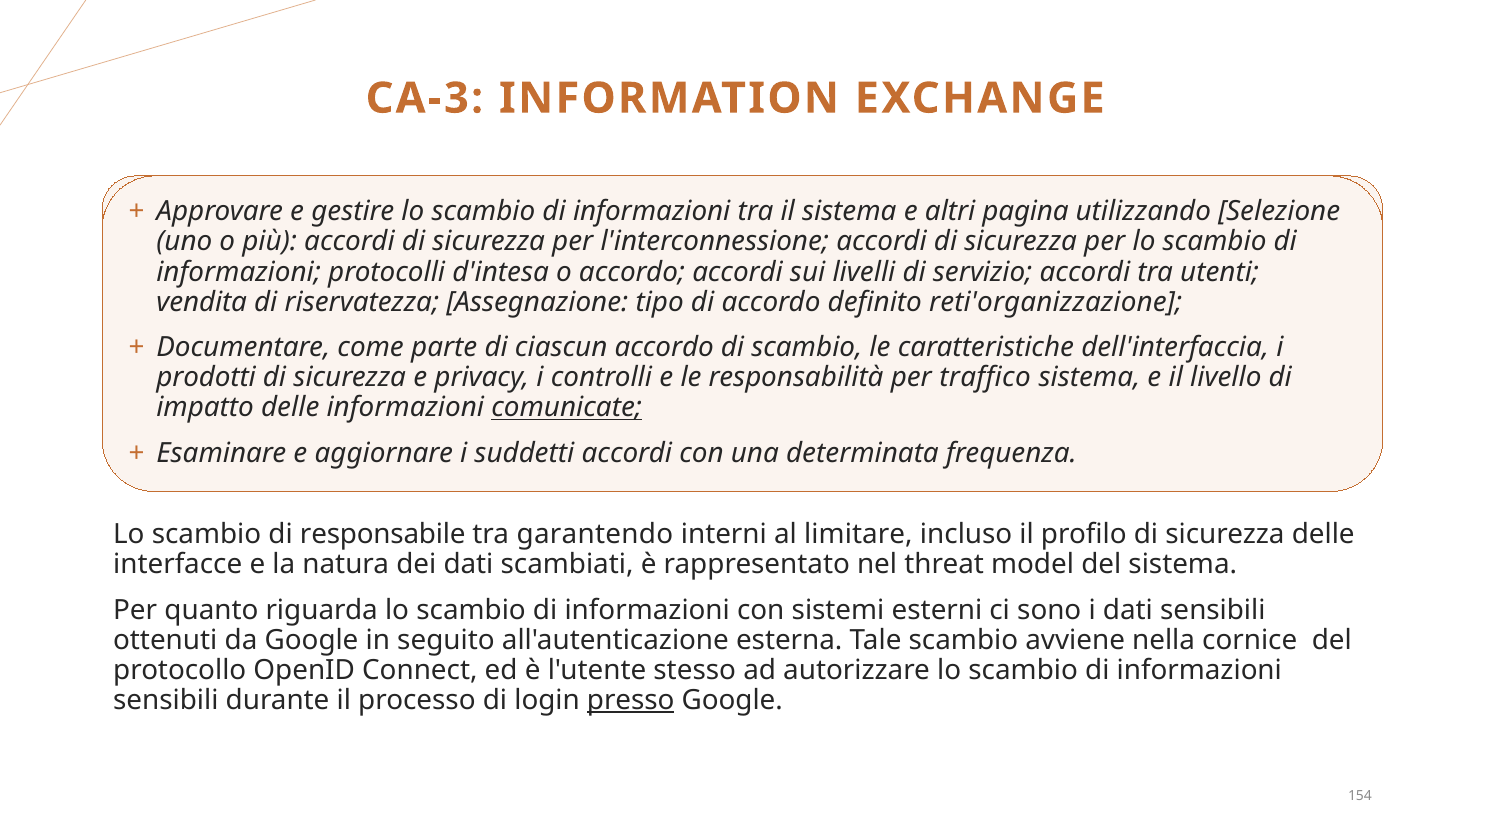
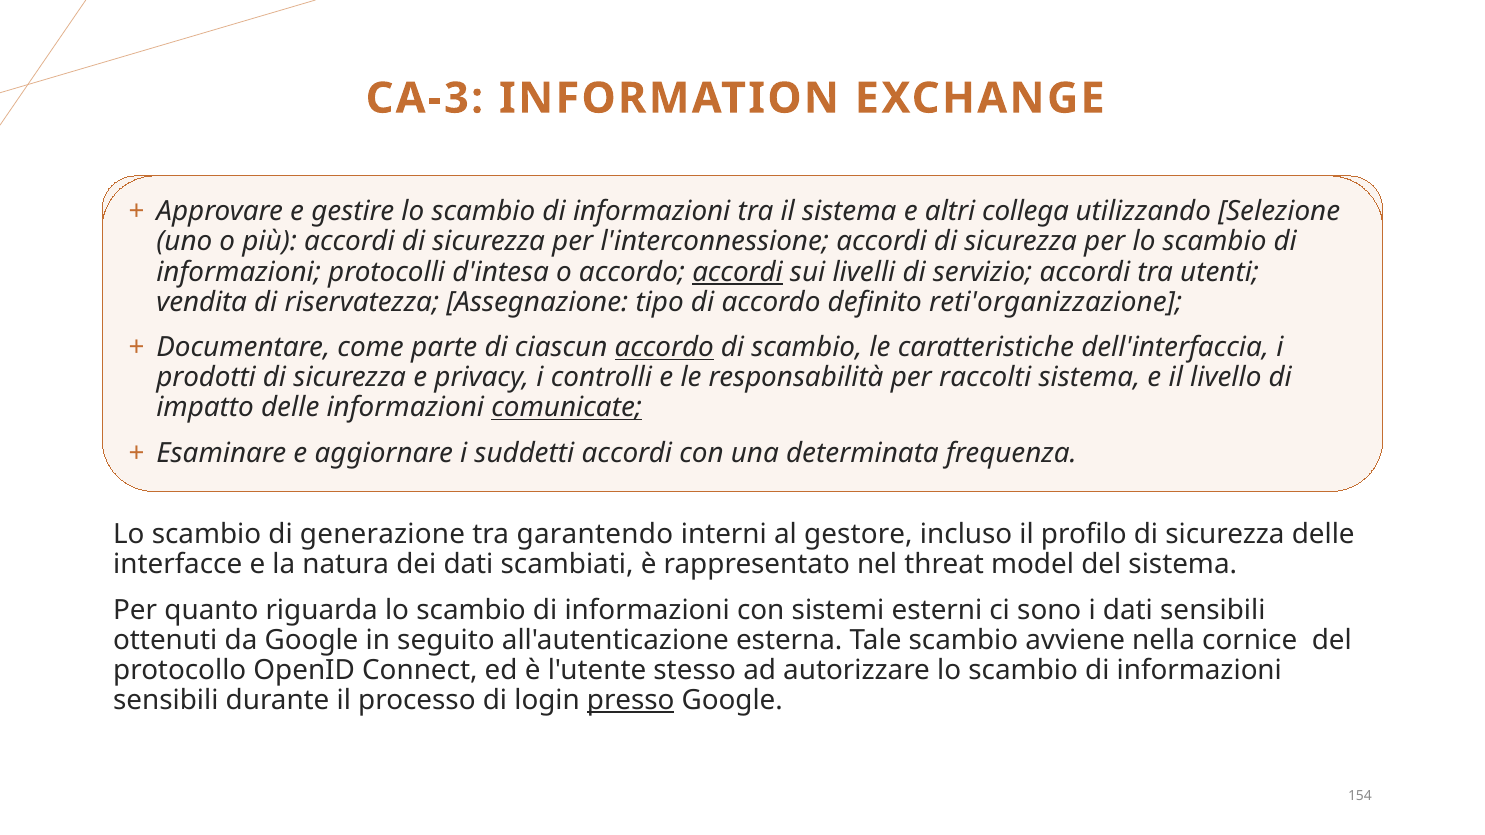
pagina: pagina -> collega
accordi at (738, 272) underline: none -> present
accordo at (664, 348) underline: none -> present
traffico: traffico -> raccolti
responsabile: responsabile -> generazione
limitare: limitare -> gestore
